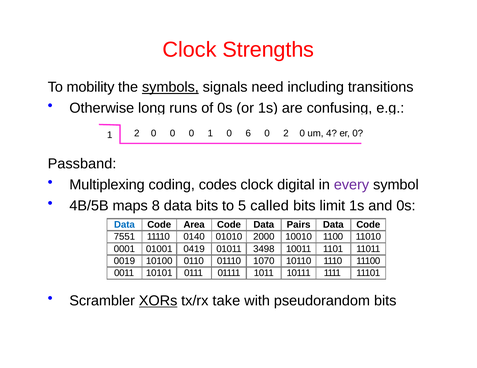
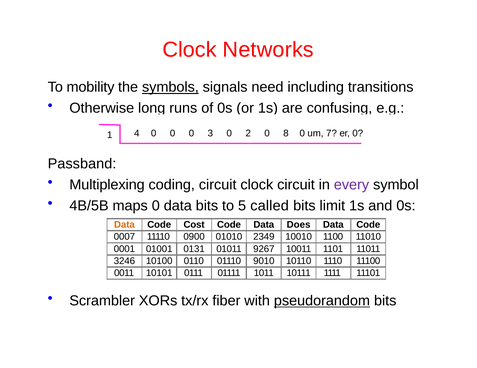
Strengths: Strengths -> Networks
1 2: 2 -> 4
0 1: 1 -> 3
6: 6 -> 2
0 2: 2 -> 8
4: 4 -> 7
coding codes: codes -> circuit
clock digital: digital -> circuit
maps 8: 8 -> 0
Data at (124, 225) colour: blue -> orange
Area: Area -> Cost
Pairs: Pairs -> Does
7551: 7551 -> 0007
0140: 0140 -> 0900
2000: 2000 -> 2349
0419: 0419 -> 0131
3498: 3498 -> 9267
0019: 0019 -> 3246
1070: 1070 -> 9010
XORs underline: present -> none
take: take -> fiber
pseudorandom underline: none -> present
